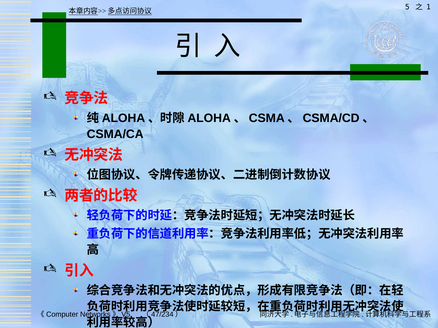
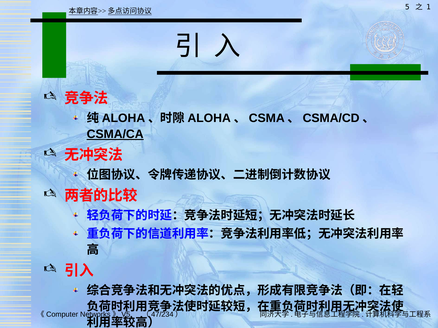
CSMA/CA underline: none -> present
